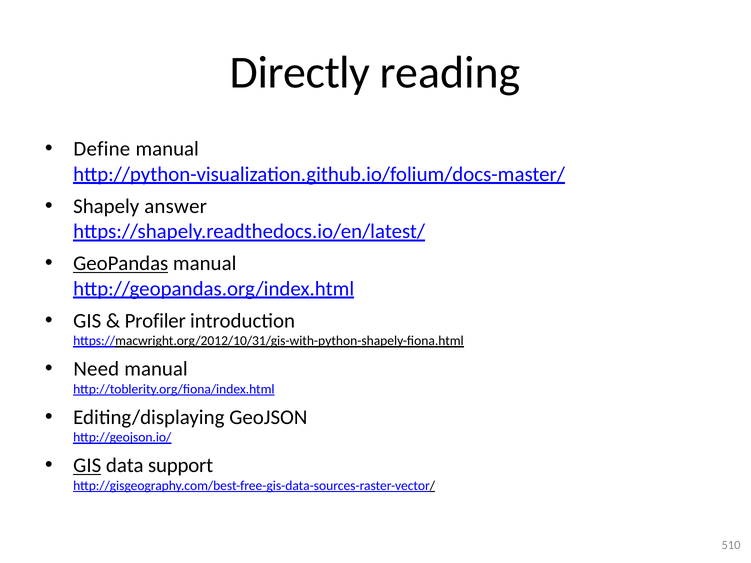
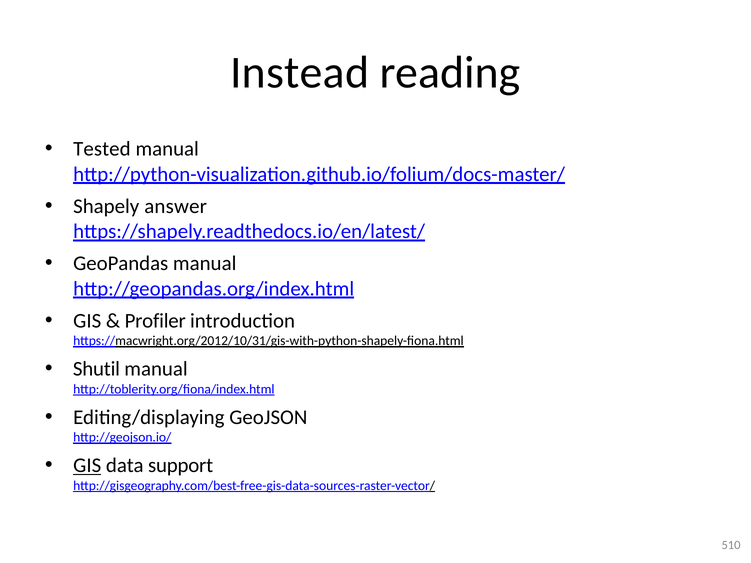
Directly: Directly -> Instead
Define: Define -> Tested
GeoPandas underline: present -> none
Need: Need -> Shutil
